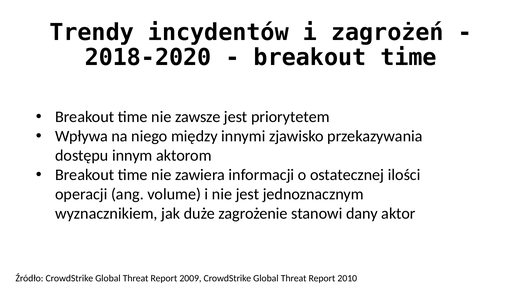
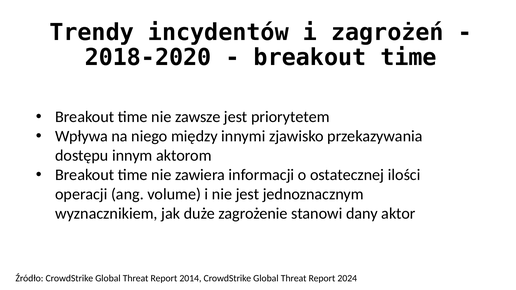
2009: 2009 -> 2014
2010: 2010 -> 2024
